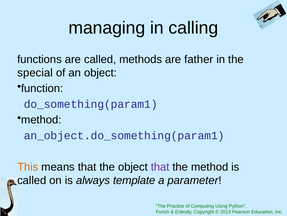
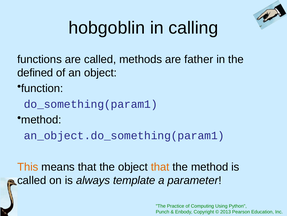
managing: managing -> hobgoblin
special: special -> defined
that at (160, 166) colour: purple -> orange
